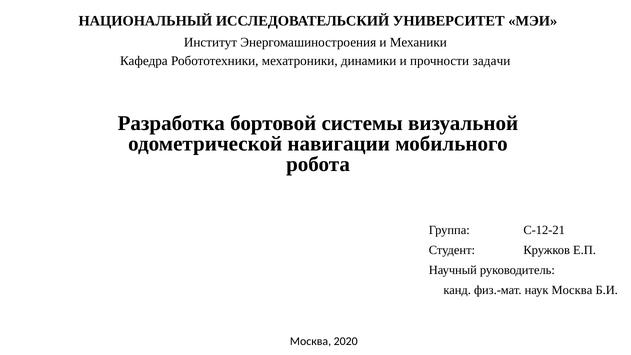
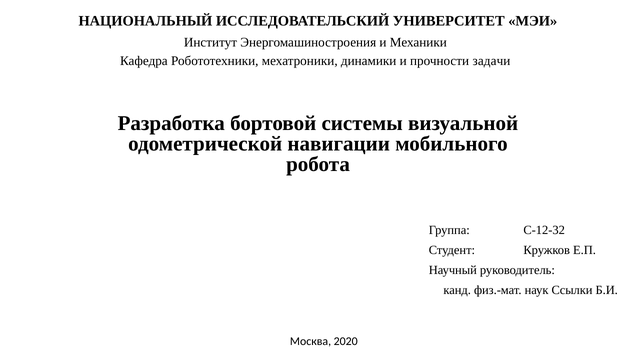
С-12-21: С-12-21 -> С-12-32
наук Москва: Москва -> Ссылки
